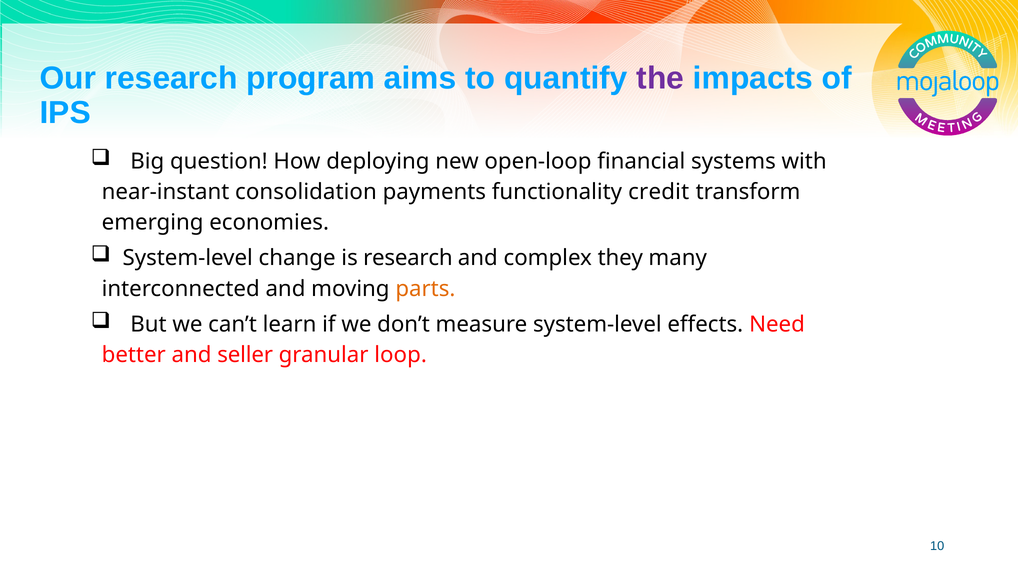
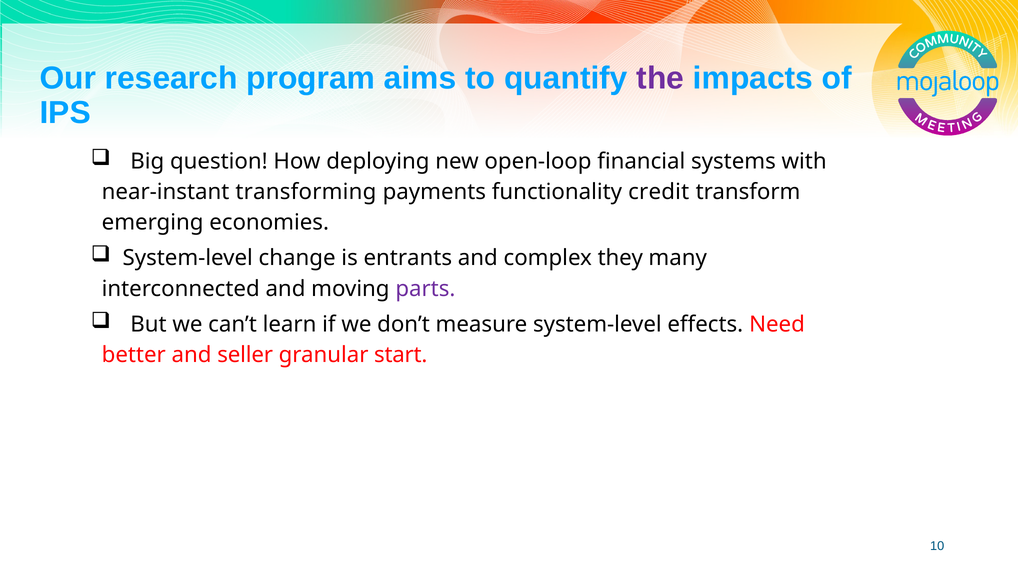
consolidation: consolidation -> transforming
is research: research -> entrants
parts colour: orange -> purple
loop: loop -> start
